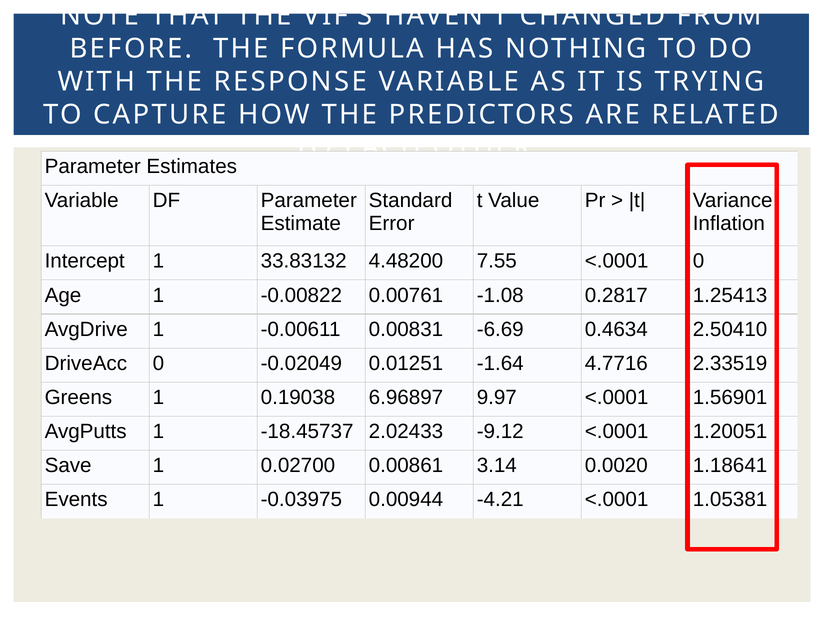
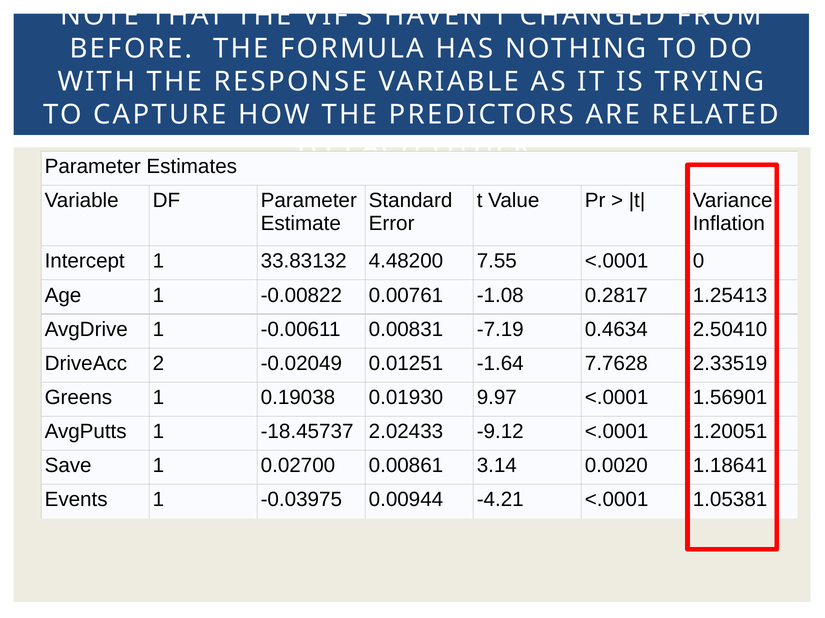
-6.69: -6.69 -> -7.19
DriveAcc 0: 0 -> 2
4.7716: 4.7716 -> 7.7628
6.96897: 6.96897 -> 0.01930
